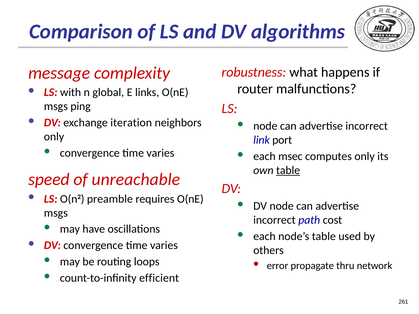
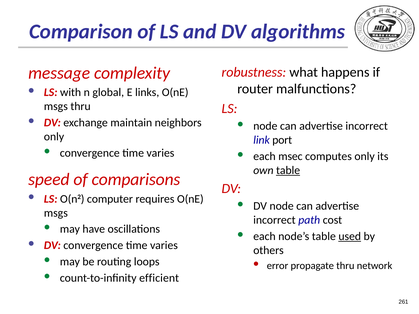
msgs ping: ping -> thru
iteration: iteration -> maintain
unreachable: unreachable -> comparisons
preamble: preamble -> computer
used underline: none -> present
